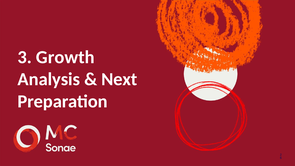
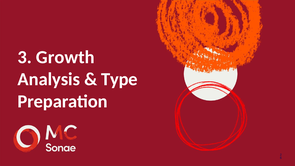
Next: Next -> Type
